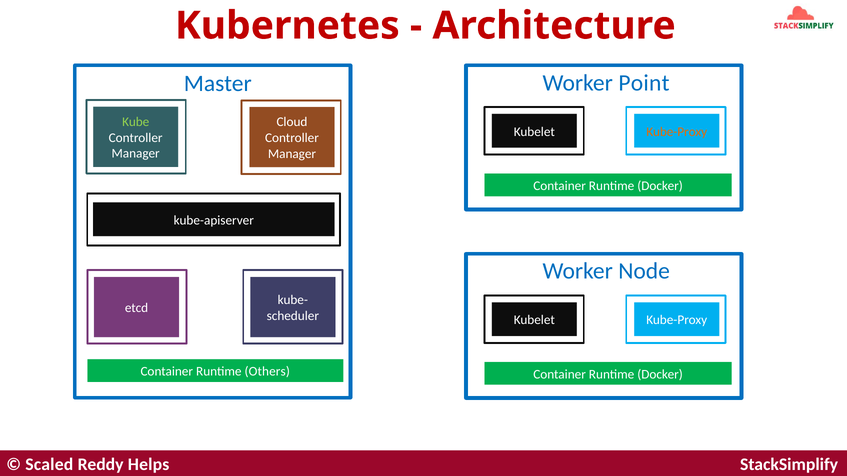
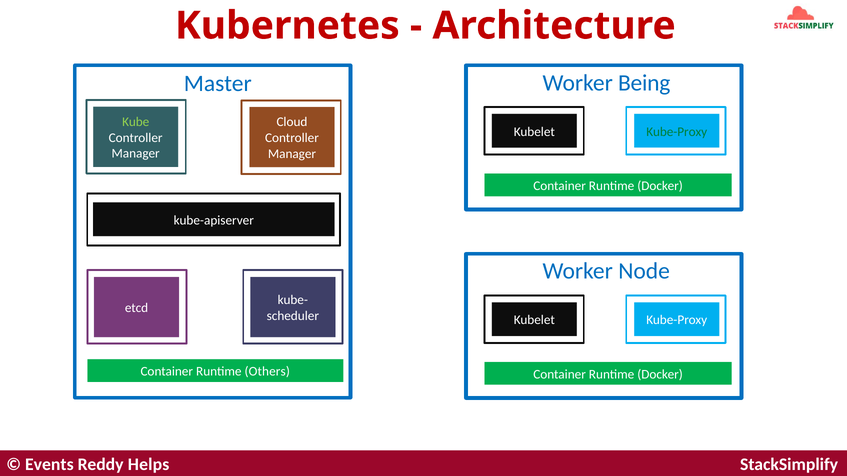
Point: Point -> Being
Kube-Proxy at (677, 132) colour: orange -> green
Scaled: Scaled -> Events
